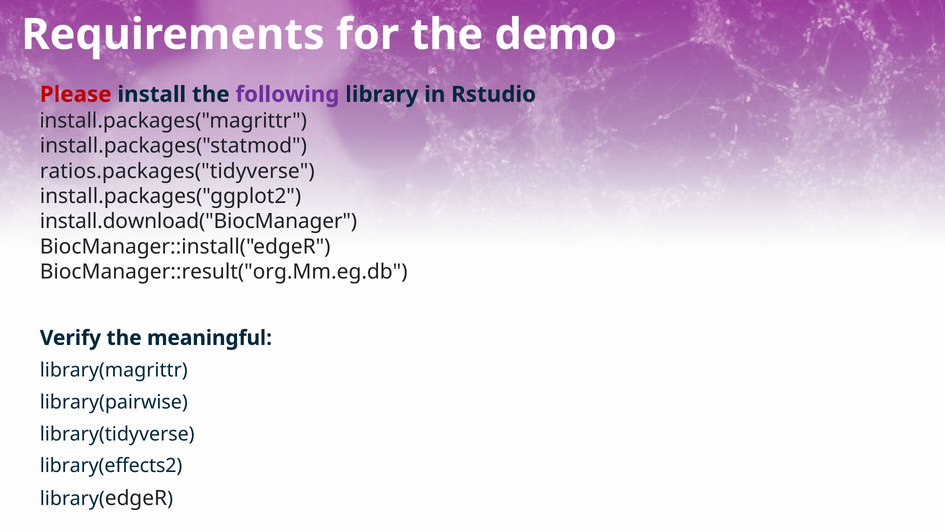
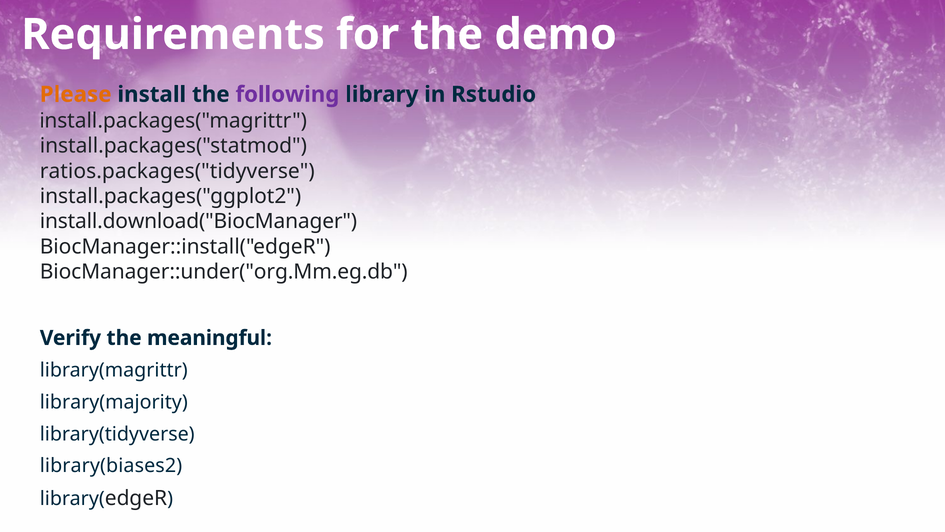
Please colour: red -> orange
BiocManager::result("org.Mm.eg.db: BiocManager::result("org.Mm.eg.db -> BiocManager::under("org.Mm.eg.db
library(pairwise: library(pairwise -> library(majority
library(effects2: library(effects2 -> library(biases2
